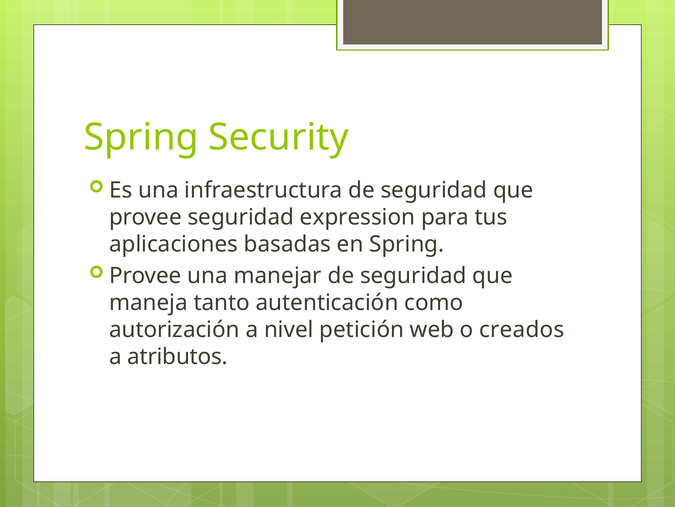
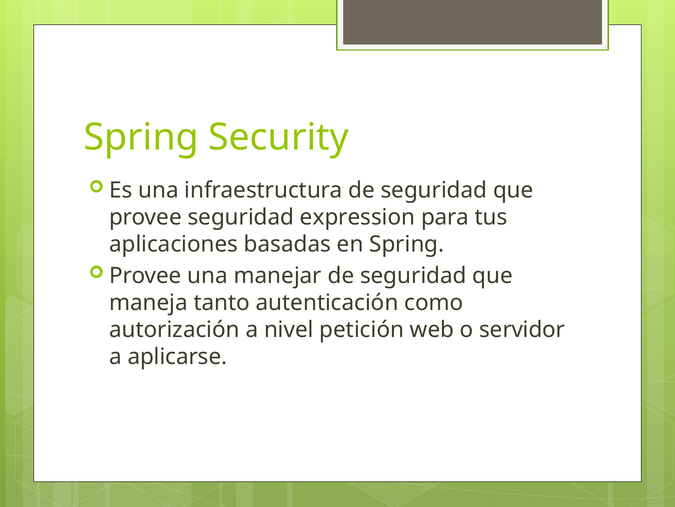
creados: creados -> servidor
atributos: atributos -> aplicarse
